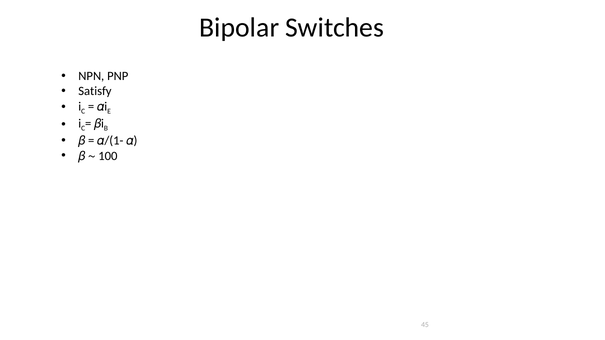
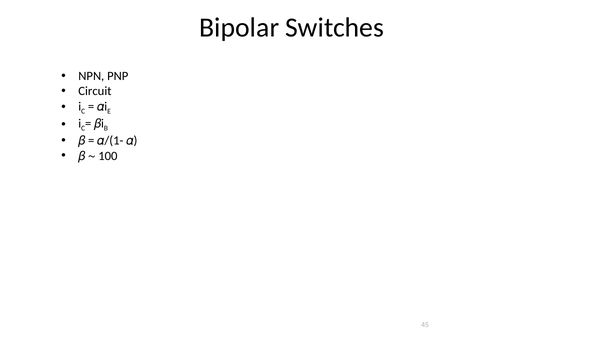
Satisfy: Satisfy -> Circuit
